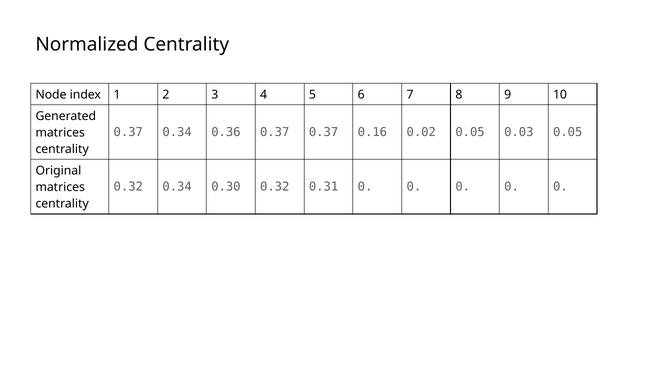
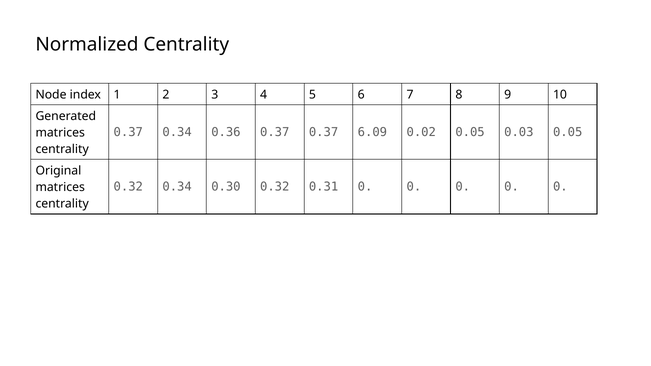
0.16: 0.16 -> 6.09
